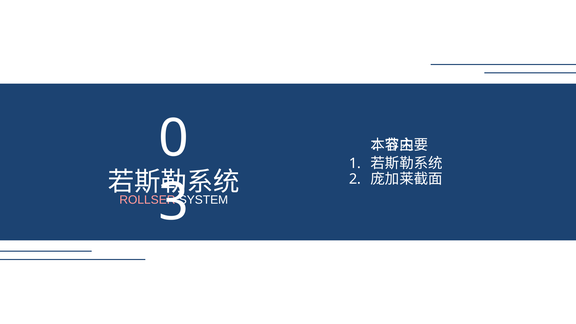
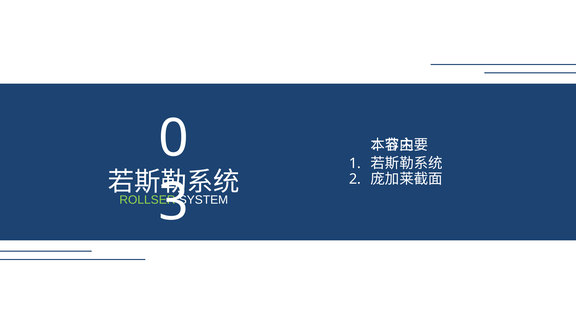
ROLLSER colour: pink -> light green
